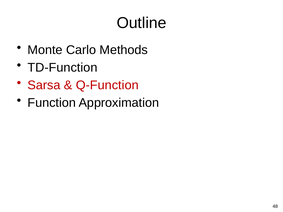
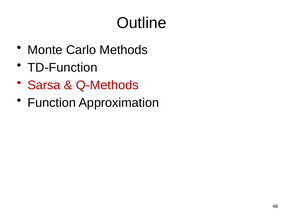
Q-Function: Q-Function -> Q-Methods
